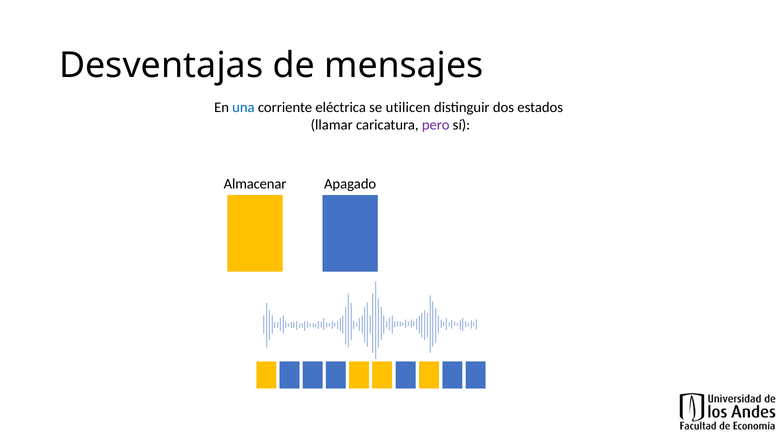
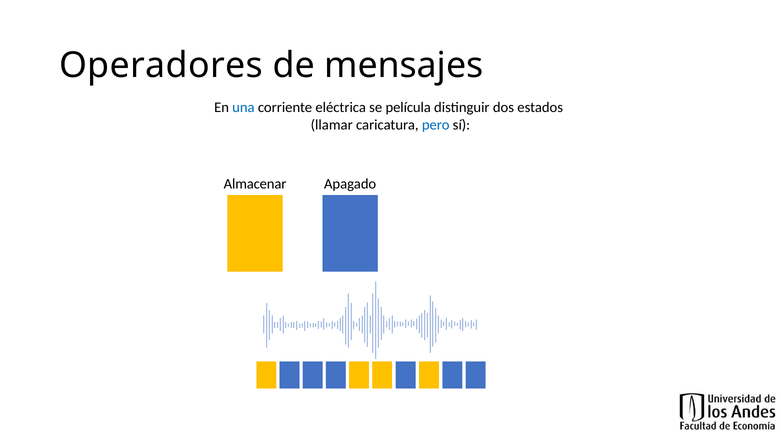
Desventajas: Desventajas -> Operadores
utilicen: utilicen -> película
pero colour: purple -> blue
